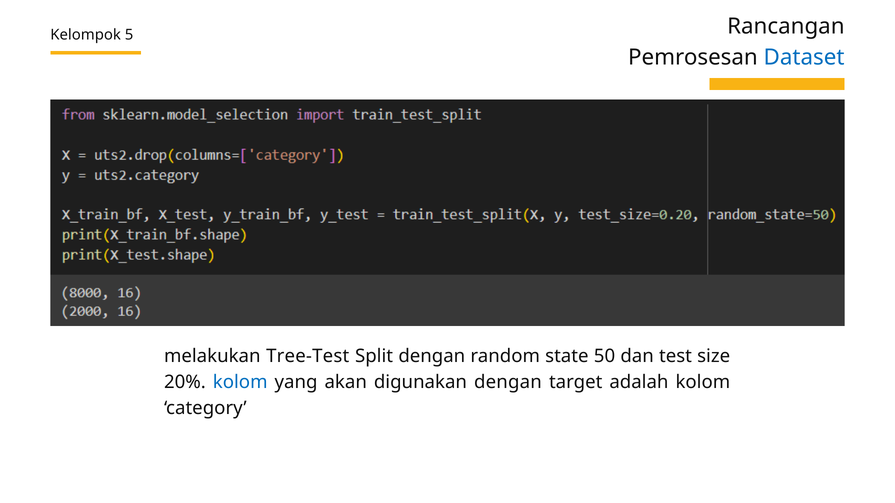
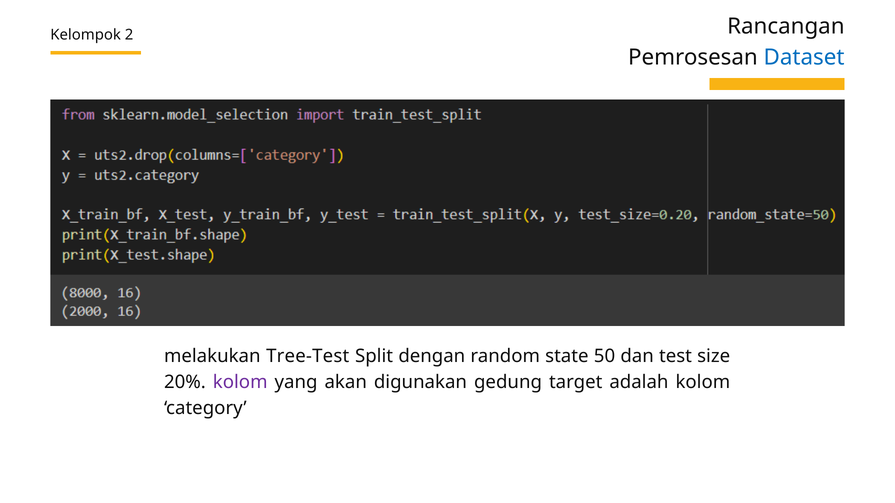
5: 5 -> 2
kolom at (240, 382) colour: blue -> purple
digunakan dengan: dengan -> gedung
